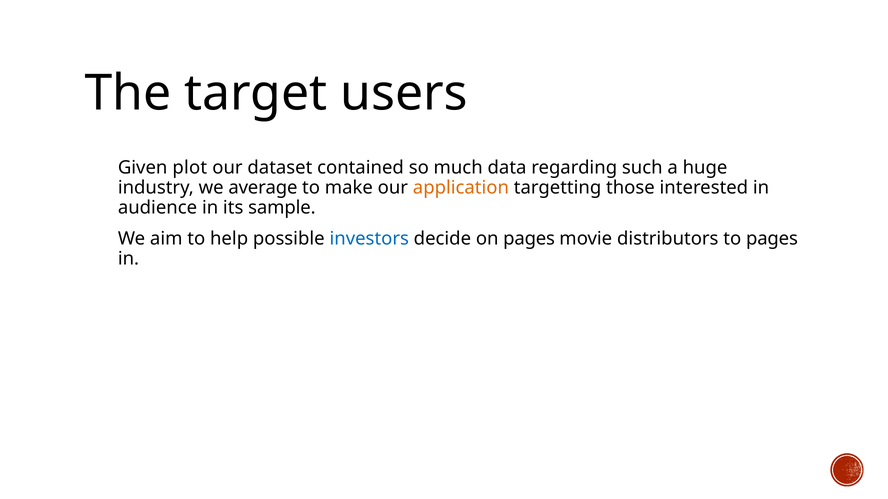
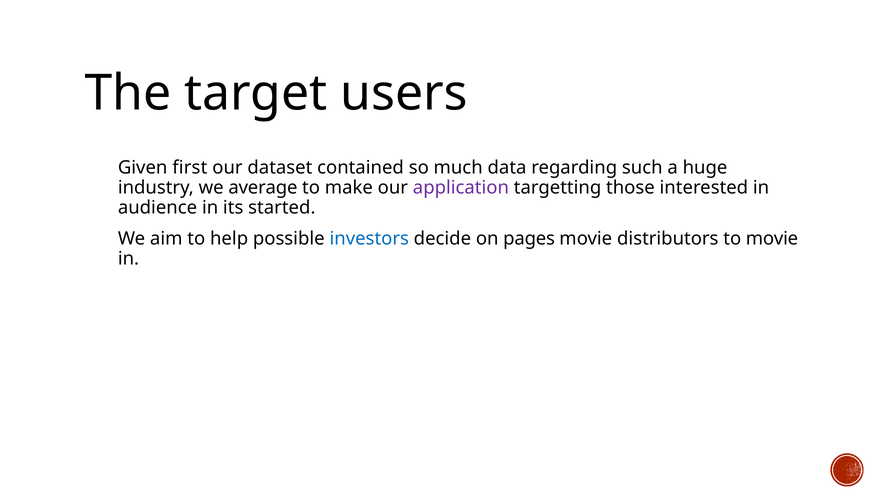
plot: plot -> first
application colour: orange -> purple
sample: sample -> started
to pages: pages -> movie
